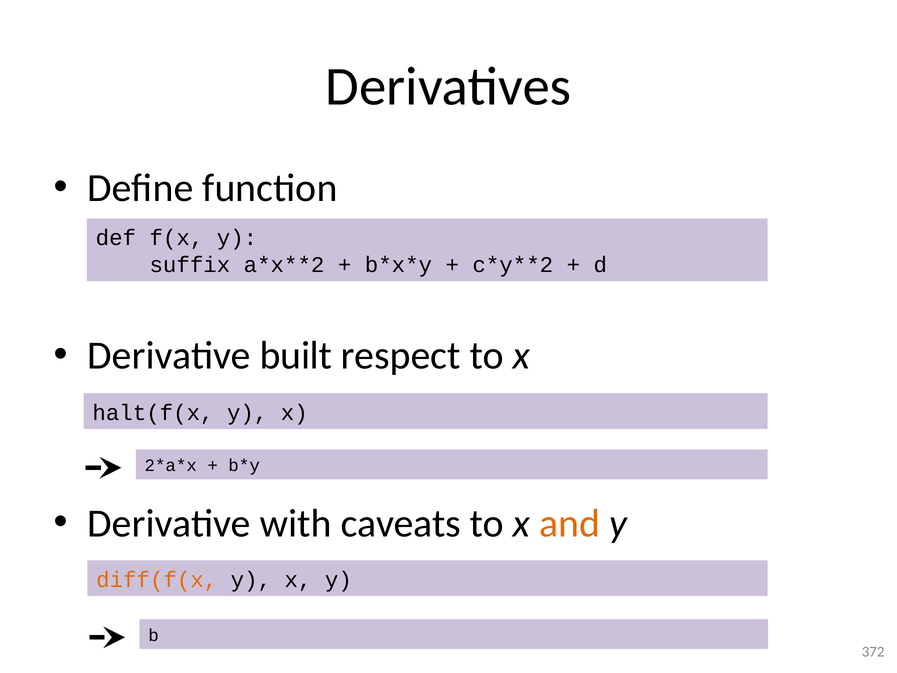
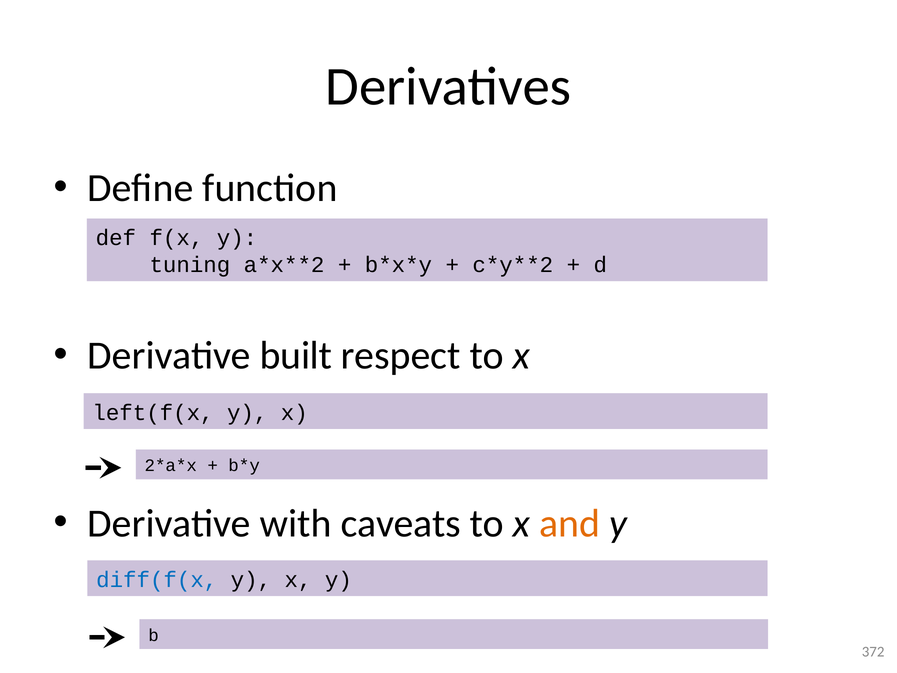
suffix: suffix -> tuning
halt(f(x: halt(f(x -> left(f(x
diff(f(x colour: orange -> blue
